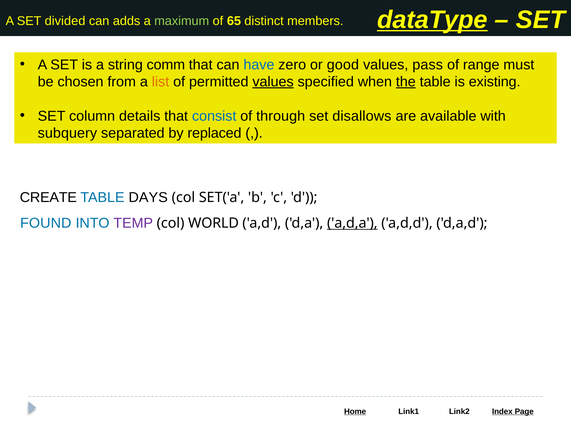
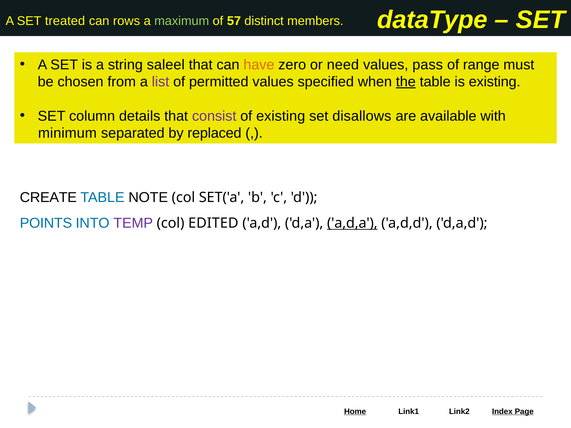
dataType underline: present -> none
divided: divided -> treated
adds: adds -> rows
65: 65 -> 57
comm: comm -> saleel
have colour: blue -> orange
good: good -> need
list colour: orange -> purple
values at (273, 82) underline: present -> none
consist colour: blue -> purple
of through: through -> existing
subquery: subquery -> minimum
DAYS: DAYS -> NOTE
FOUND: FOUND -> POINTS
WORLD: WORLD -> EDITED
